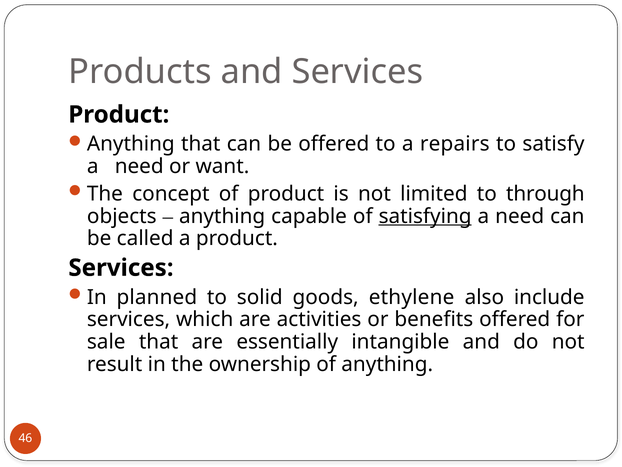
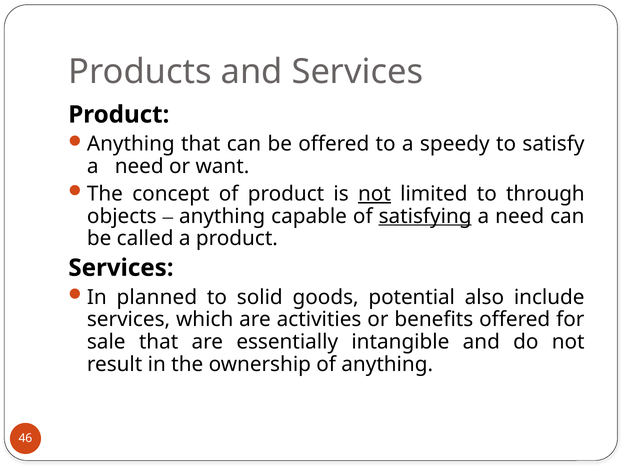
repairs: repairs -> speedy
not at (374, 194) underline: none -> present
ethylene: ethylene -> potential
